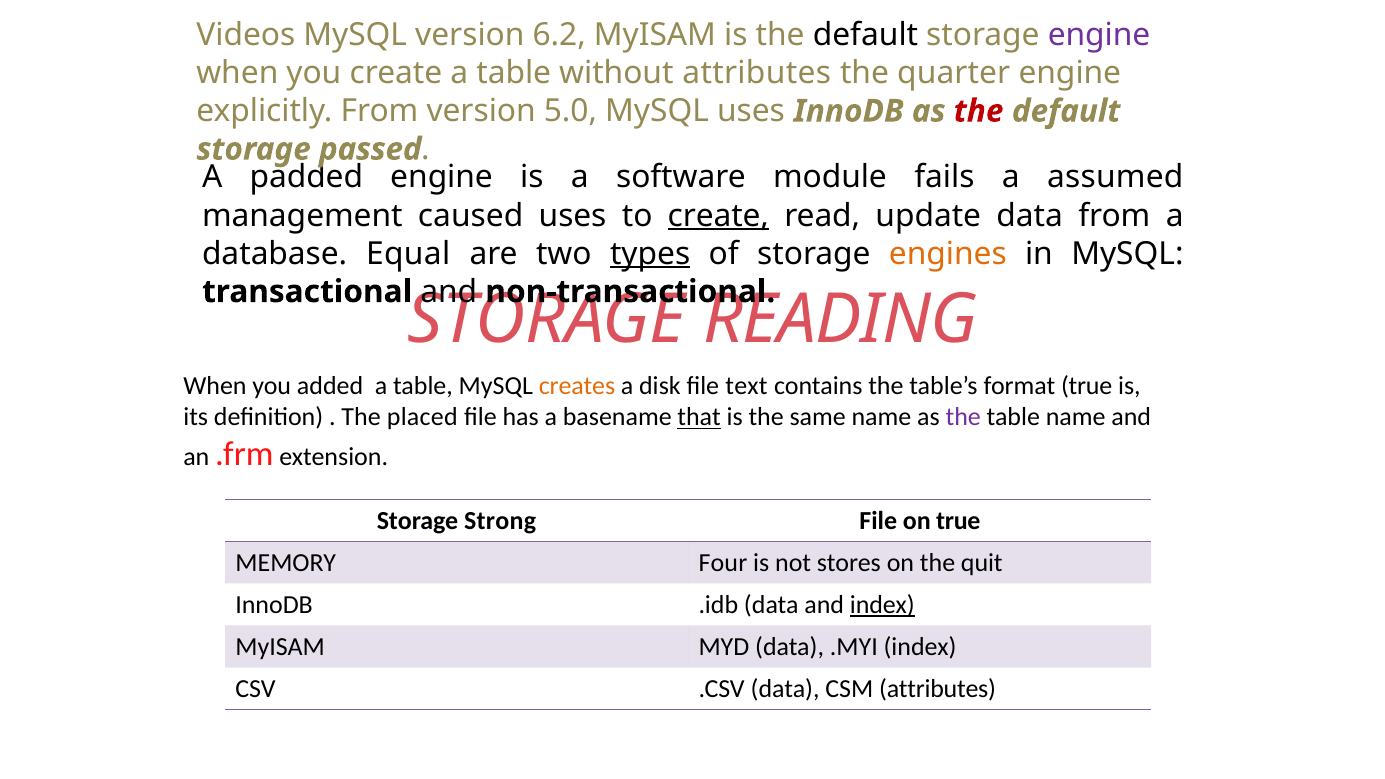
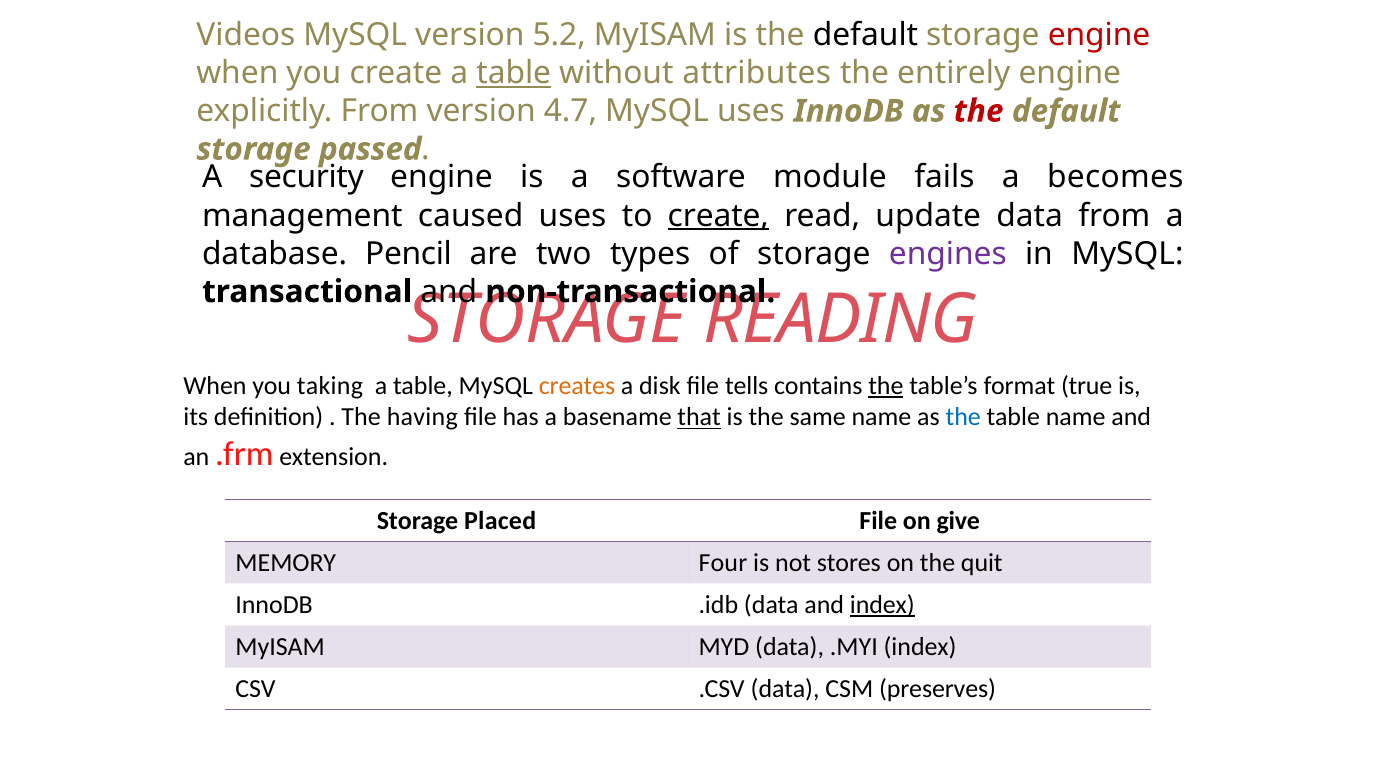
6.2: 6.2 -> 5.2
engine at (1099, 35) colour: purple -> red
table at (514, 73) underline: none -> present
quarter: quarter -> entirely
5.0: 5.0 -> 4.7
padded: padded -> security
assumed: assumed -> becomes
Equal: Equal -> Pencil
types underline: present -> none
engines colour: orange -> purple
added: added -> taking
text: text -> tells
the at (886, 386) underline: none -> present
placed: placed -> having
the at (963, 417) colour: purple -> blue
Strong: Strong -> Placed
on true: true -> give
CSM attributes: attributes -> preserves
